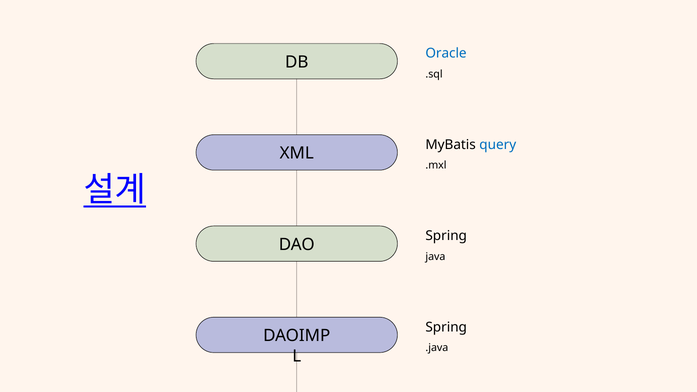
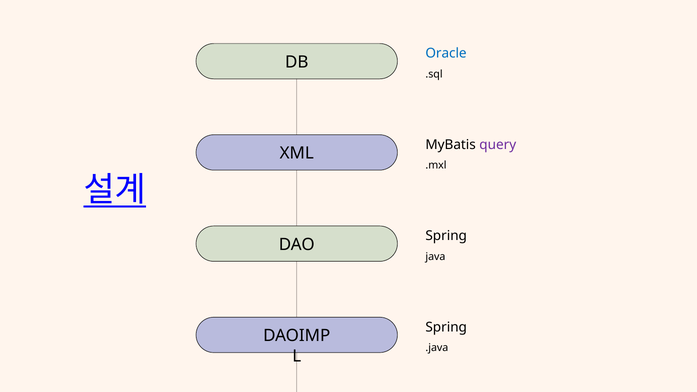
query colour: blue -> purple
